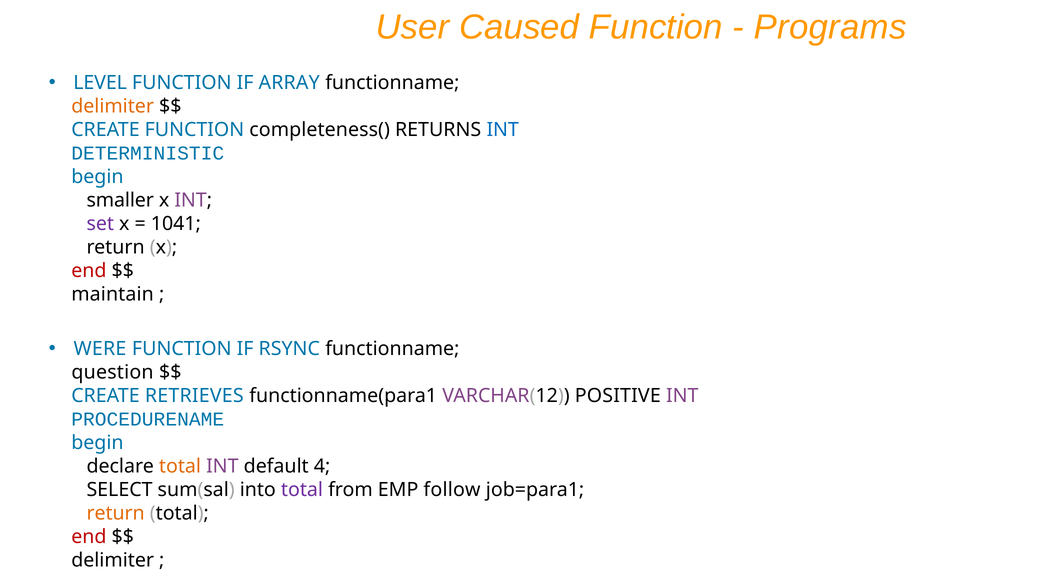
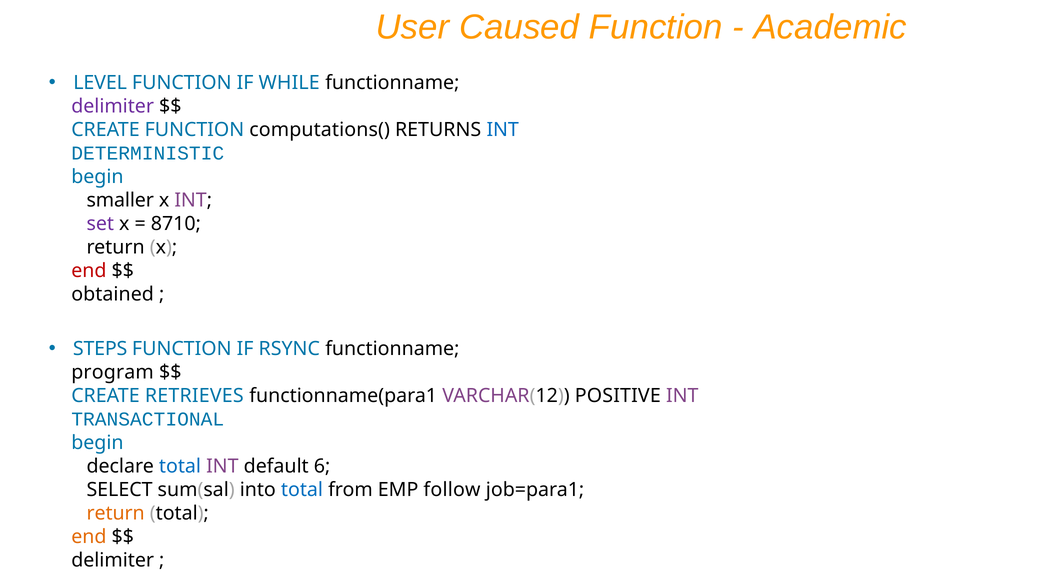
Programs: Programs -> Academic
ARRAY: ARRAY -> WHILE
delimiter at (113, 106) colour: orange -> purple
completeness(: completeness( -> computations(
1041: 1041 -> 8710
maintain: maintain -> obtained
WERE: WERE -> STEPS
question: question -> program
PROCEDURENAME: PROCEDURENAME -> TRANSACTIONAL
total at (180, 466) colour: orange -> blue
4: 4 -> 6
total at (302, 490) colour: purple -> blue
end at (89, 537) colour: red -> orange
